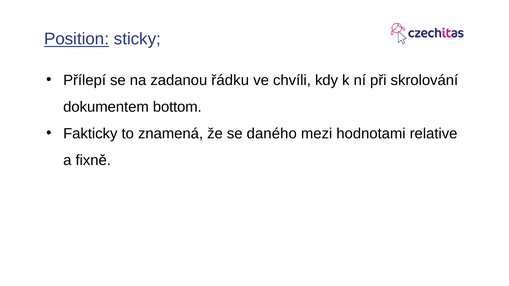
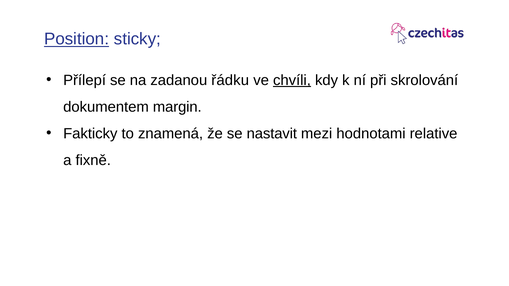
chvíli underline: none -> present
bottom: bottom -> margin
daného: daného -> nastavit
